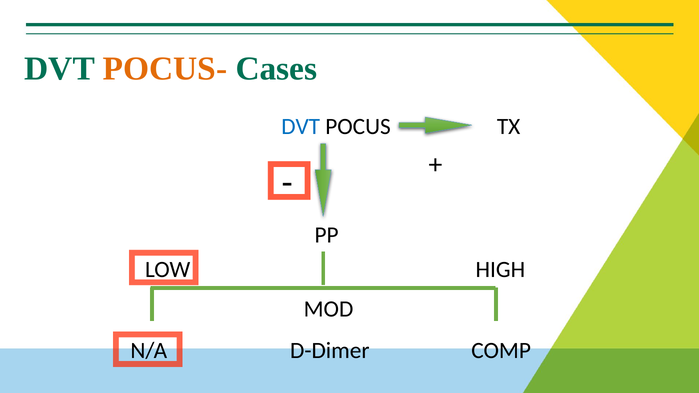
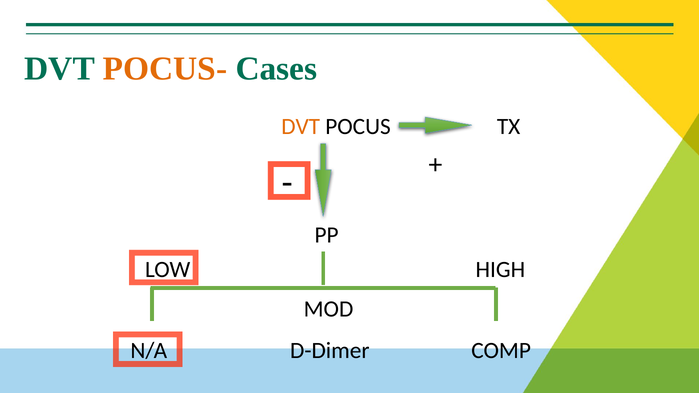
DVT at (301, 127) colour: blue -> orange
